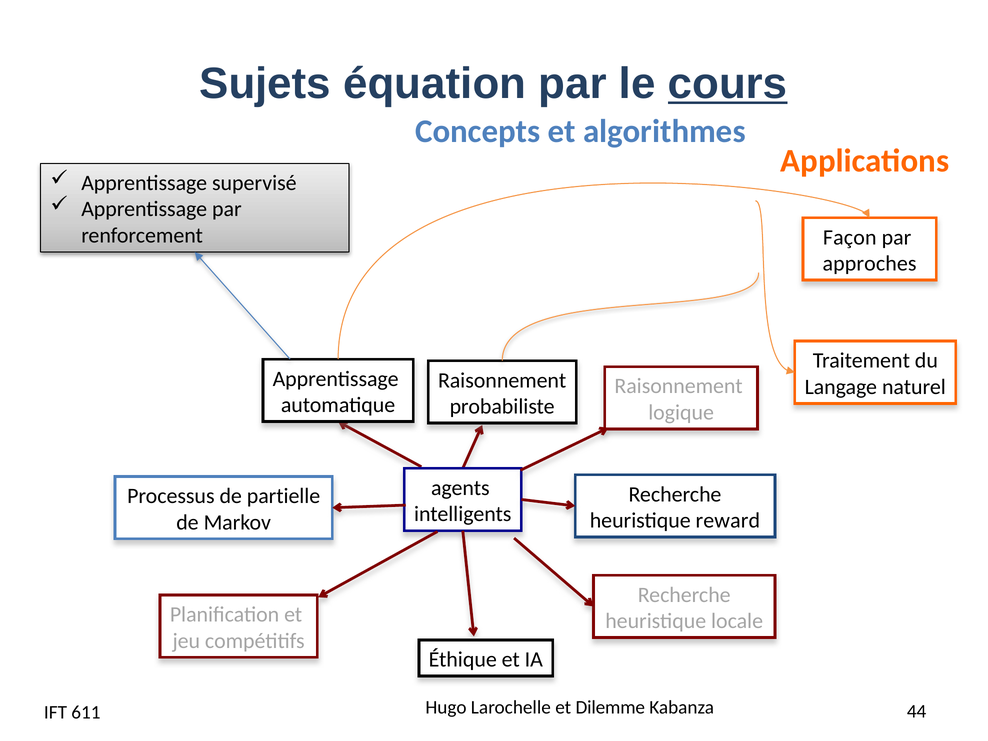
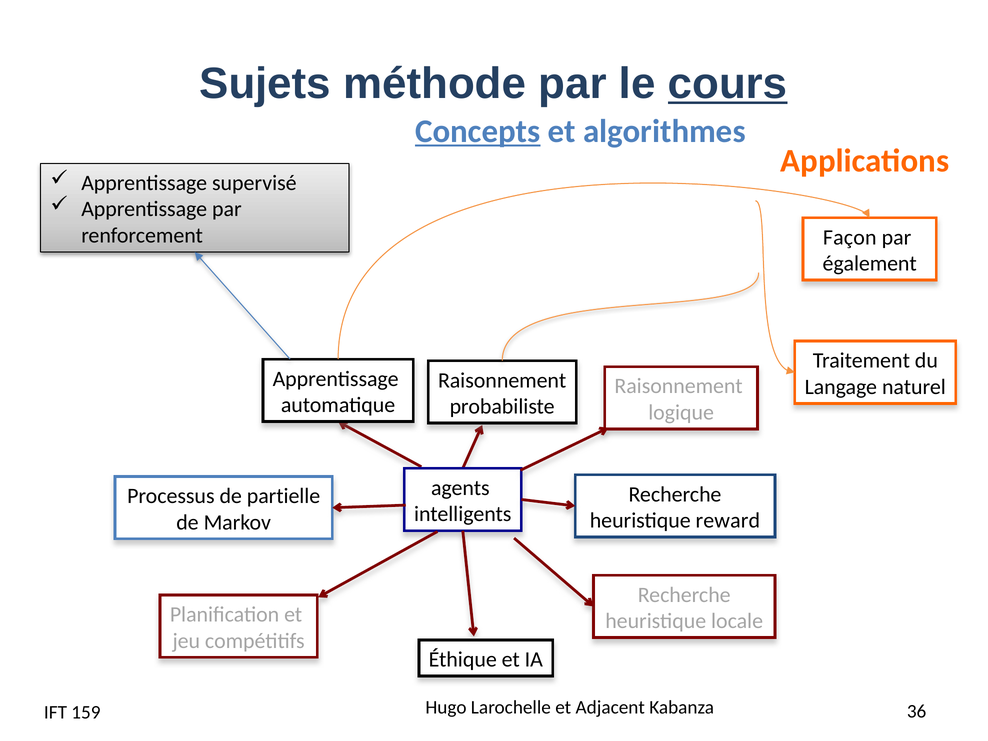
équation: équation -> méthode
Concepts underline: none -> present
approches: approches -> également
Dilemme: Dilemme -> Adjacent
44: 44 -> 36
611: 611 -> 159
